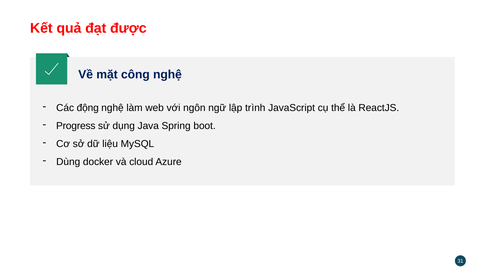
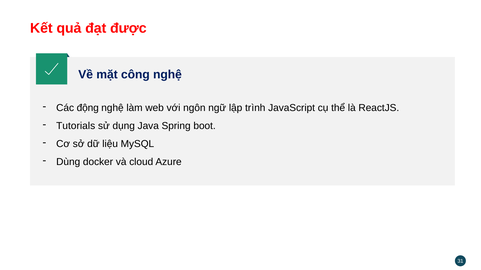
Progress: Progress -> Tutorials
